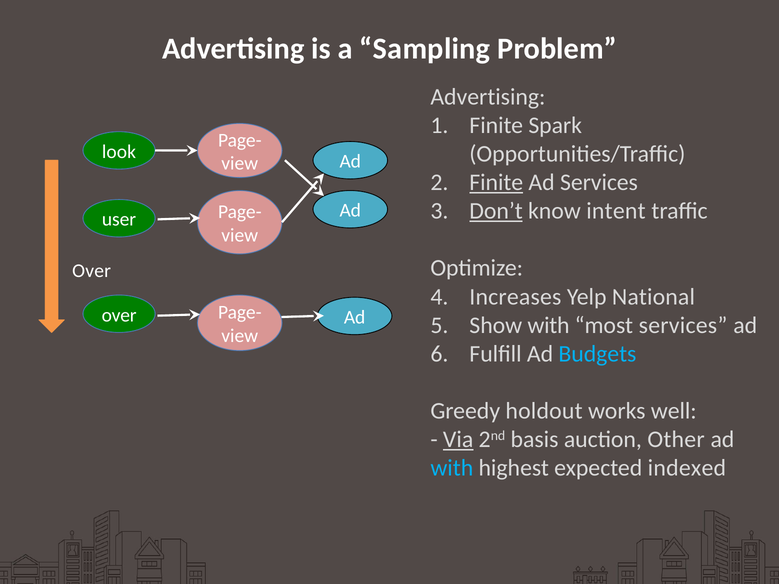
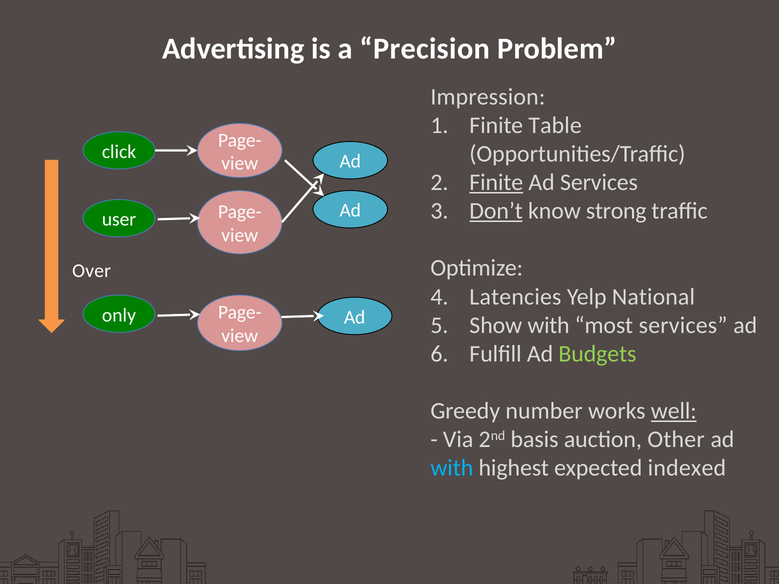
Sampling: Sampling -> Precision
Advertising at (488, 97): Advertising -> Impression
Spark: Spark -> Table
look: look -> click
intent: intent -> strong
Increases: Increases -> Latencies
over at (119, 315): over -> only
Budgets colour: light blue -> light green
holdout: holdout -> number
well underline: none -> present
Via underline: present -> none
